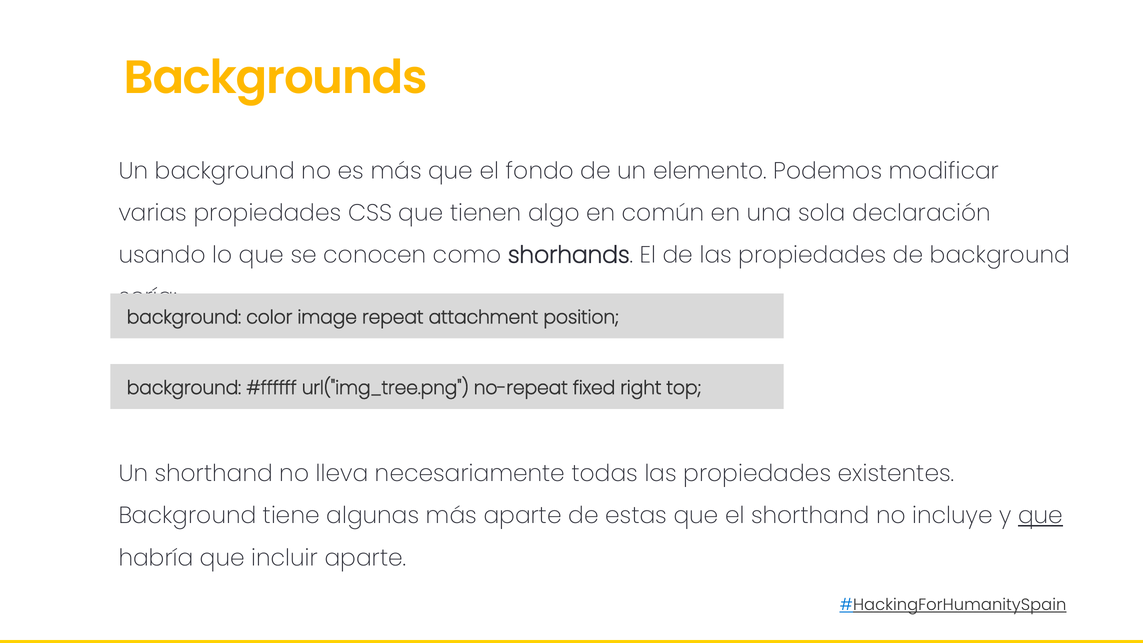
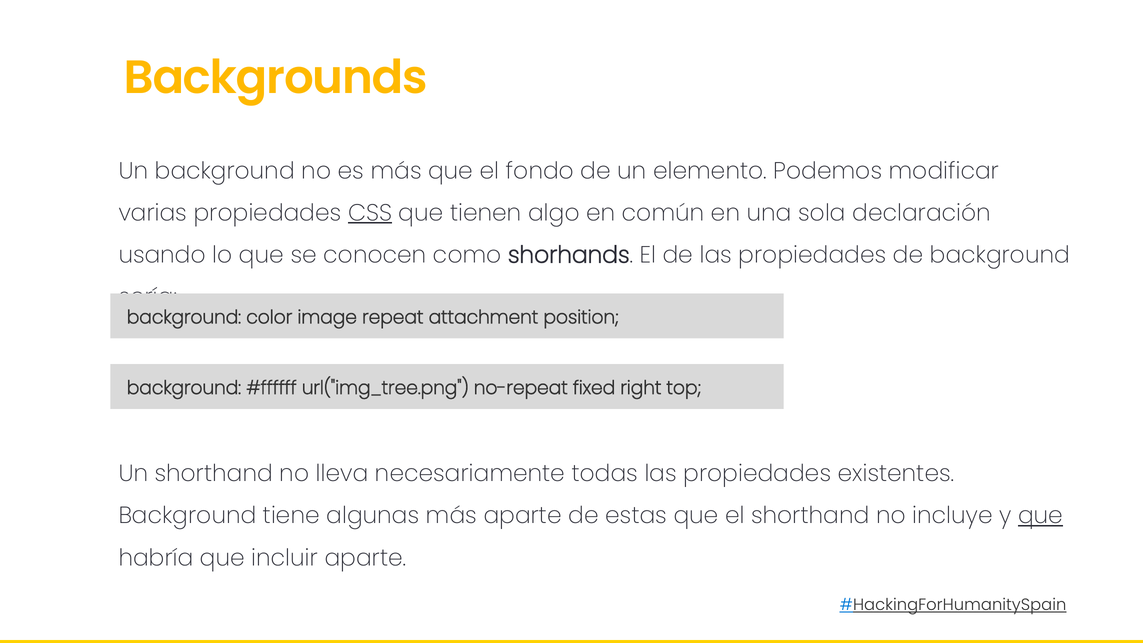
CSS underline: none -> present
